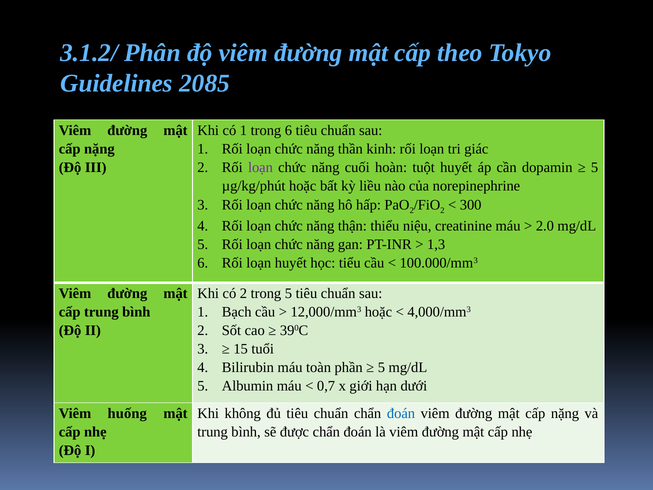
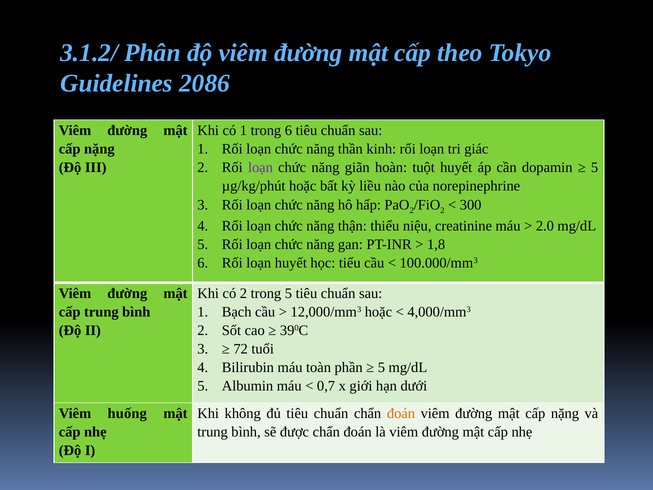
2085: 2085 -> 2086
cuối: cuối -> giãn
1,3: 1,3 -> 1,8
15: 15 -> 72
đoán at (401, 413) colour: blue -> orange
